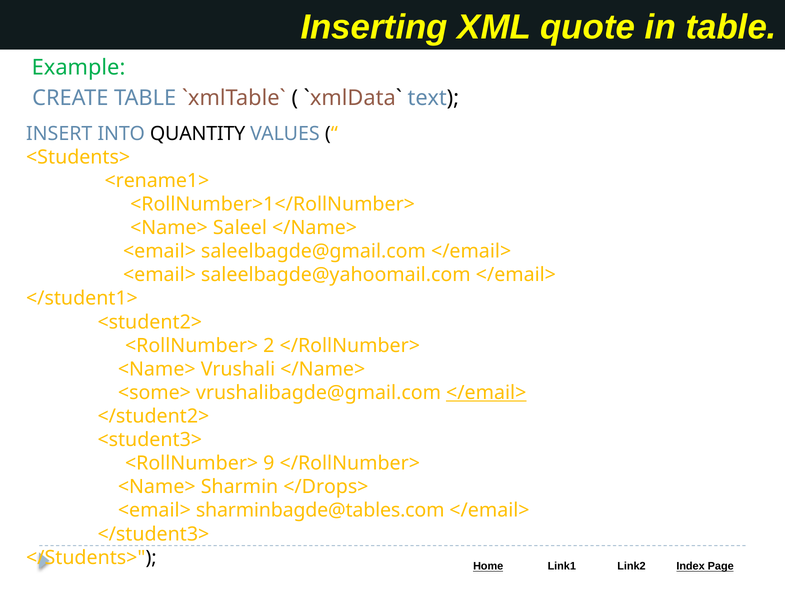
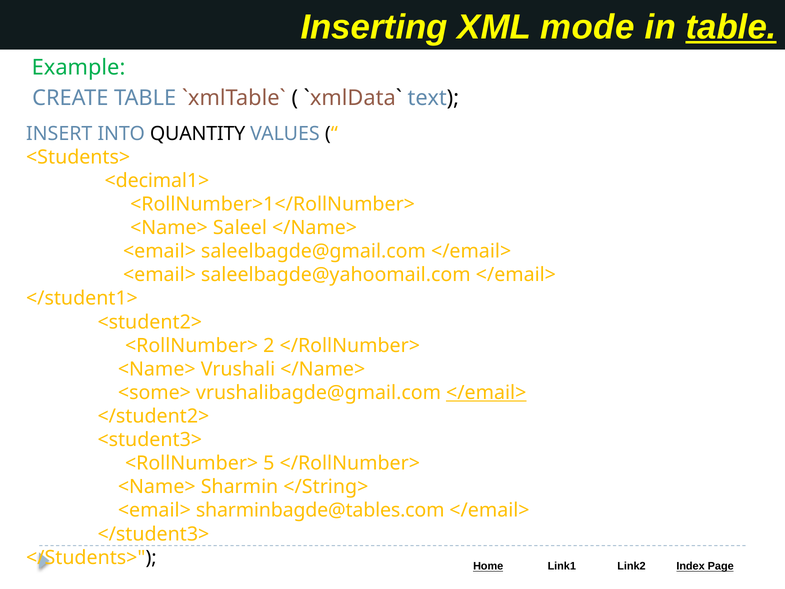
quote: quote -> mode
table at (731, 27) underline: none -> present
<rename1>: <rename1> -> <decimal1>
9: 9 -> 5
</Drops>: </Drops> -> </String>
